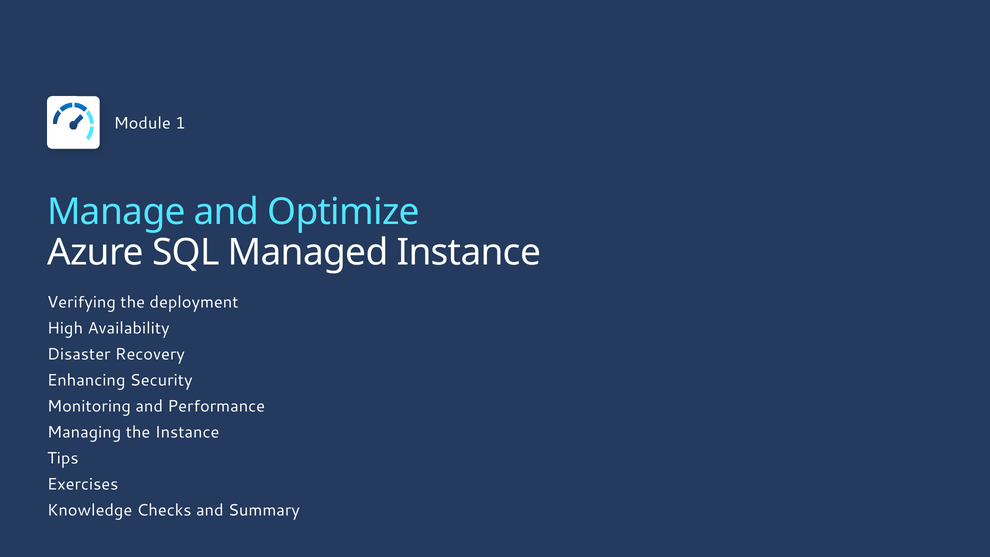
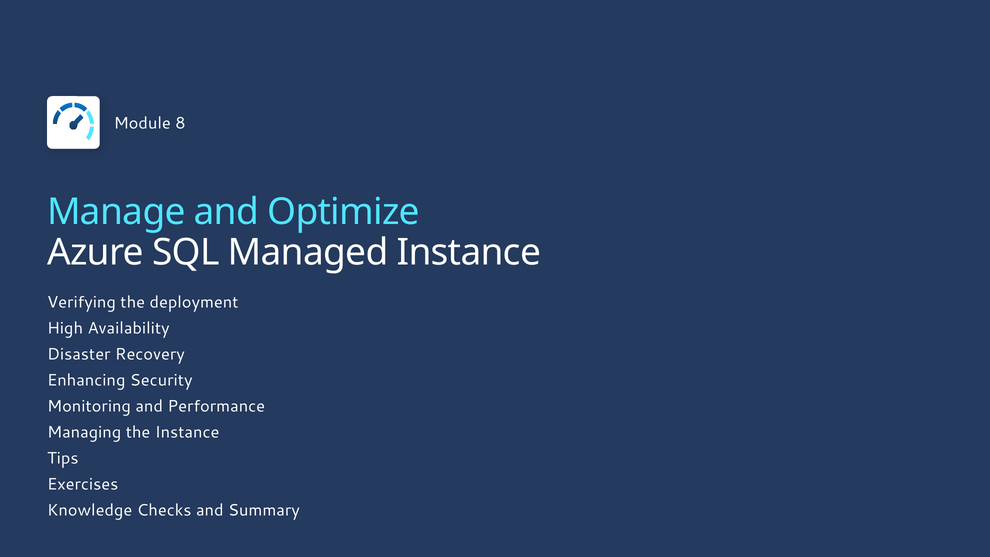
1: 1 -> 8
